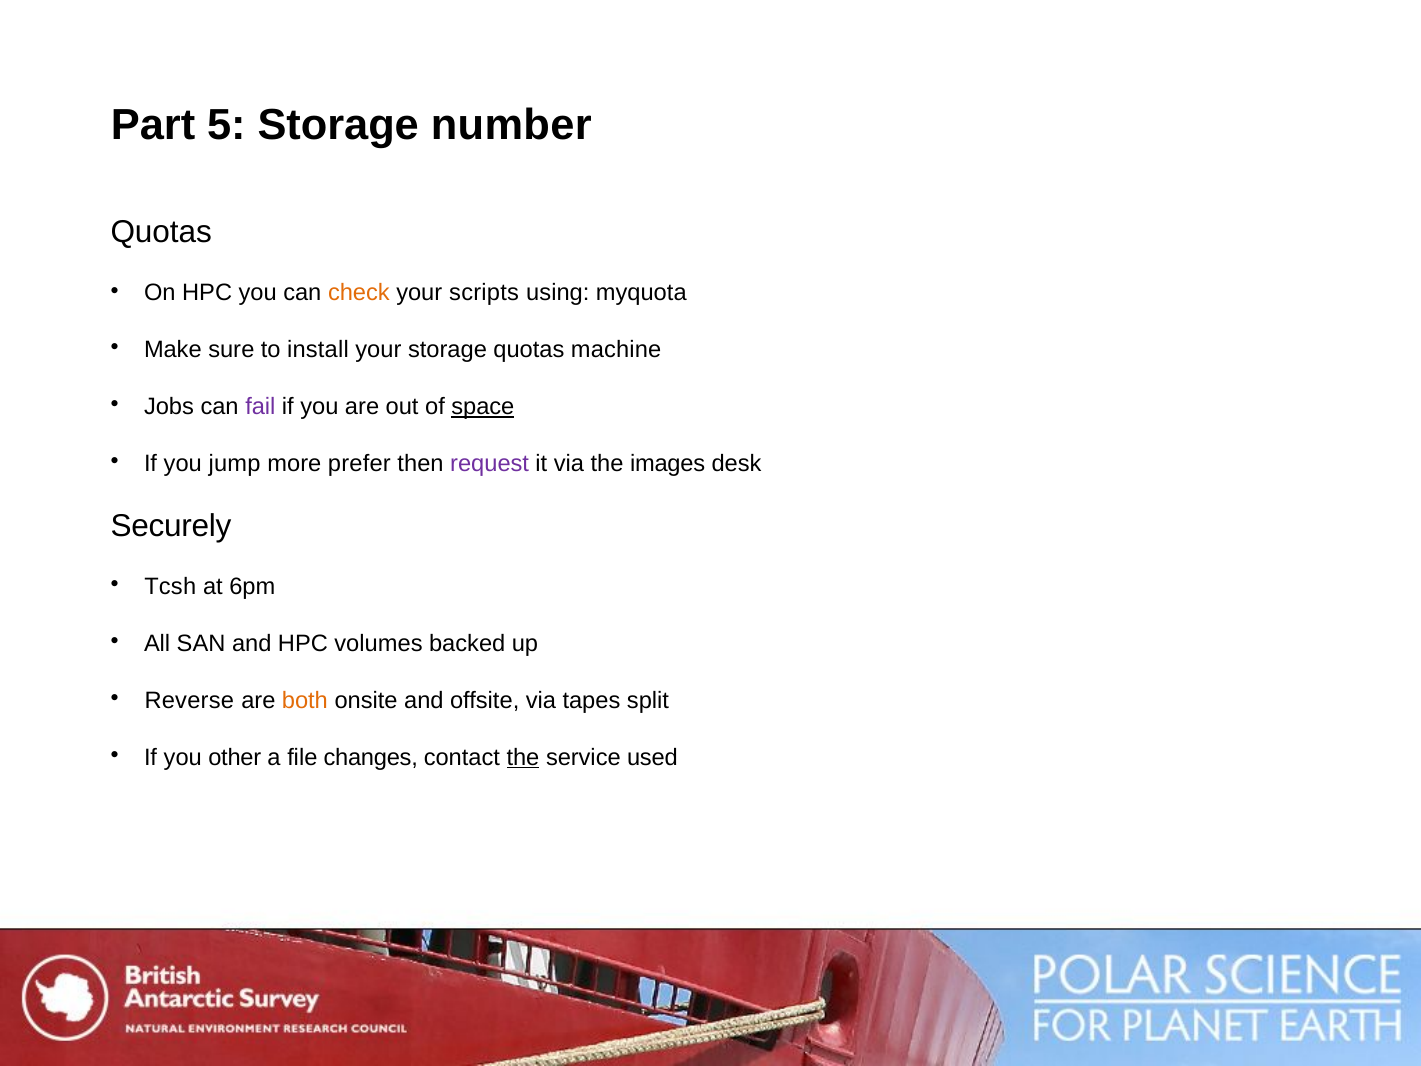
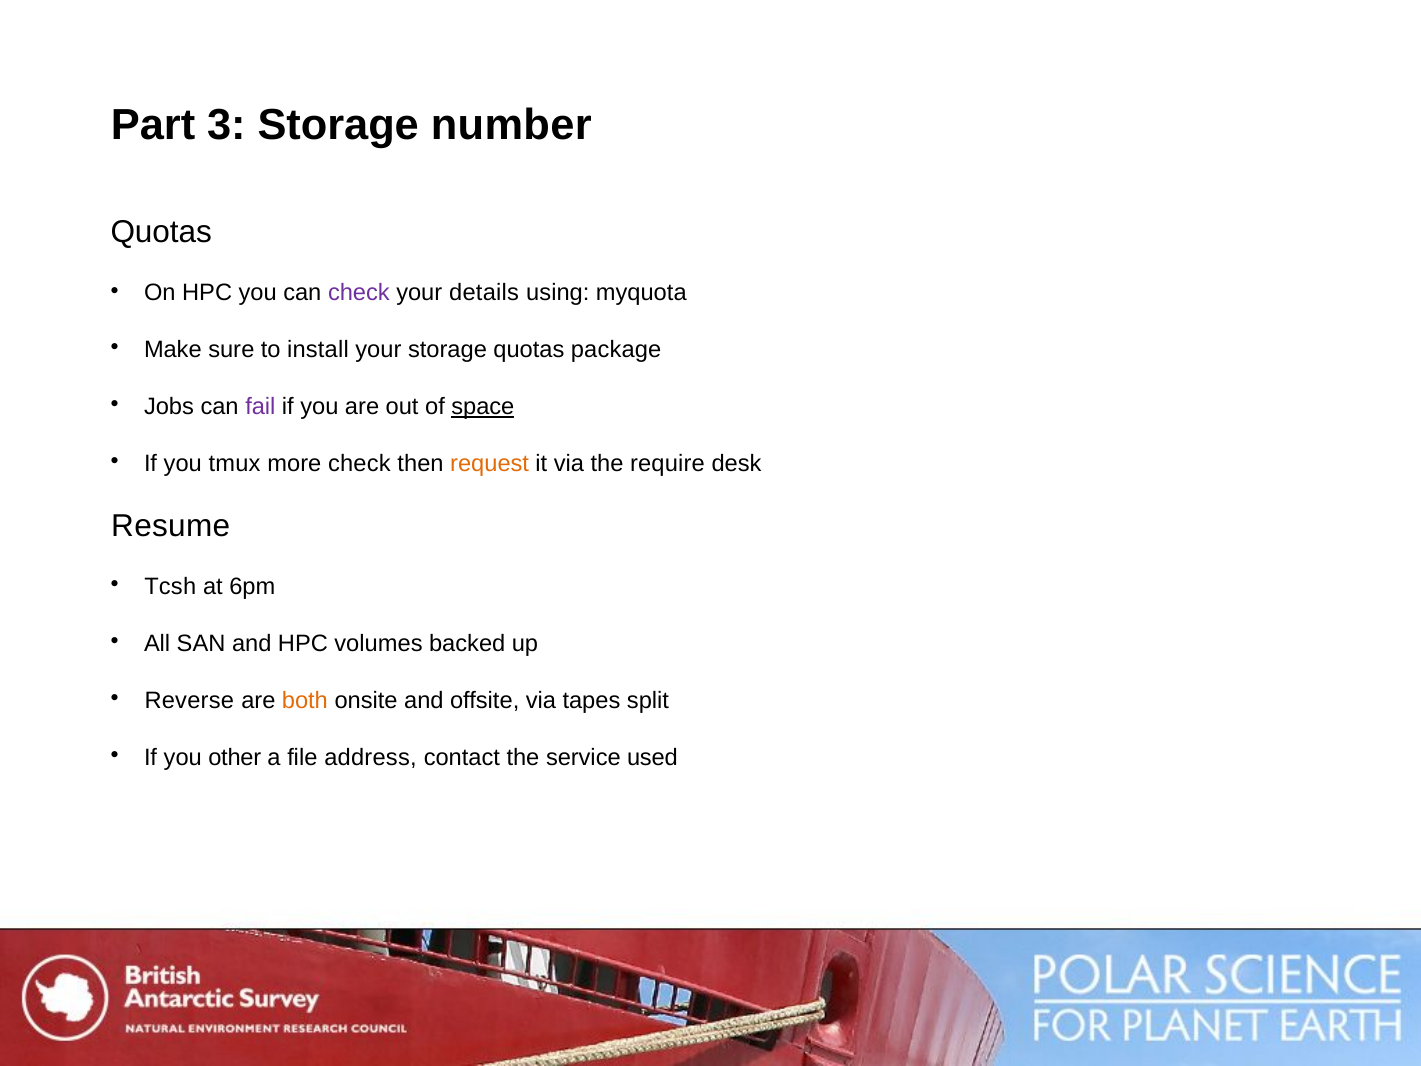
5: 5 -> 3
check at (359, 293) colour: orange -> purple
scripts: scripts -> details
machine: machine -> package
jump: jump -> tmux
more prefer: prefer -> check
request colour: purple -> orange
images: images -> require
Securely: Securely -> Resume
changes: changes -> address
the at (523, 757) underline: present -> none
